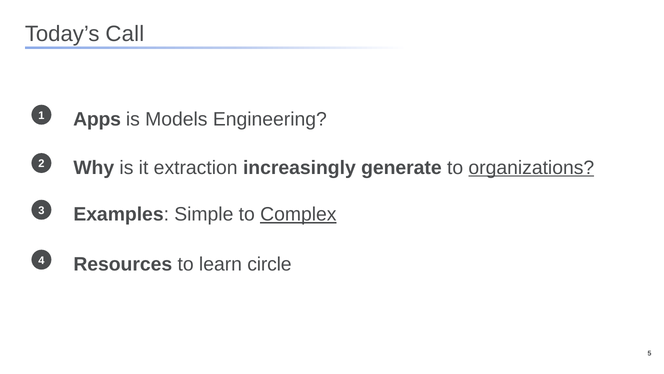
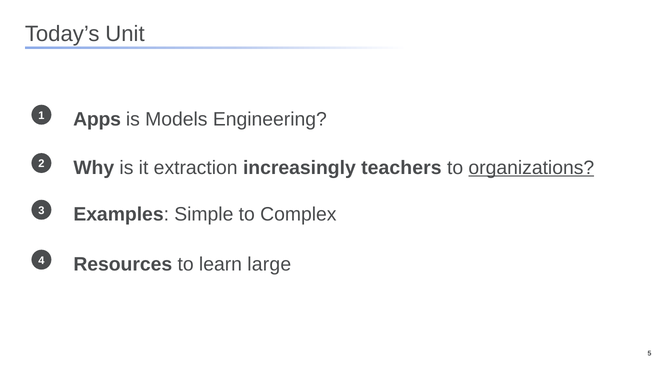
Call: Call -> Unit
generate: generate -> teachers
Complex underline: present -> none
circle: circle -> large
